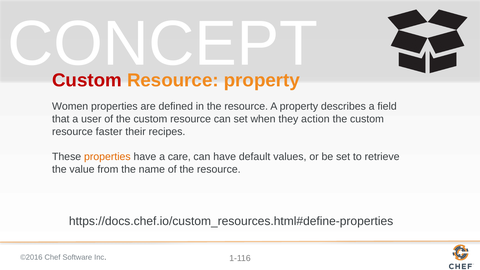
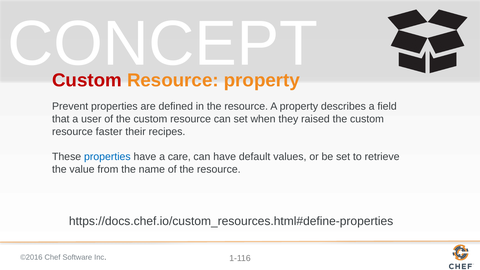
Women: Women -> Prevent
action: action -> raised
properties at (107, 157) colour: orange -> blue
